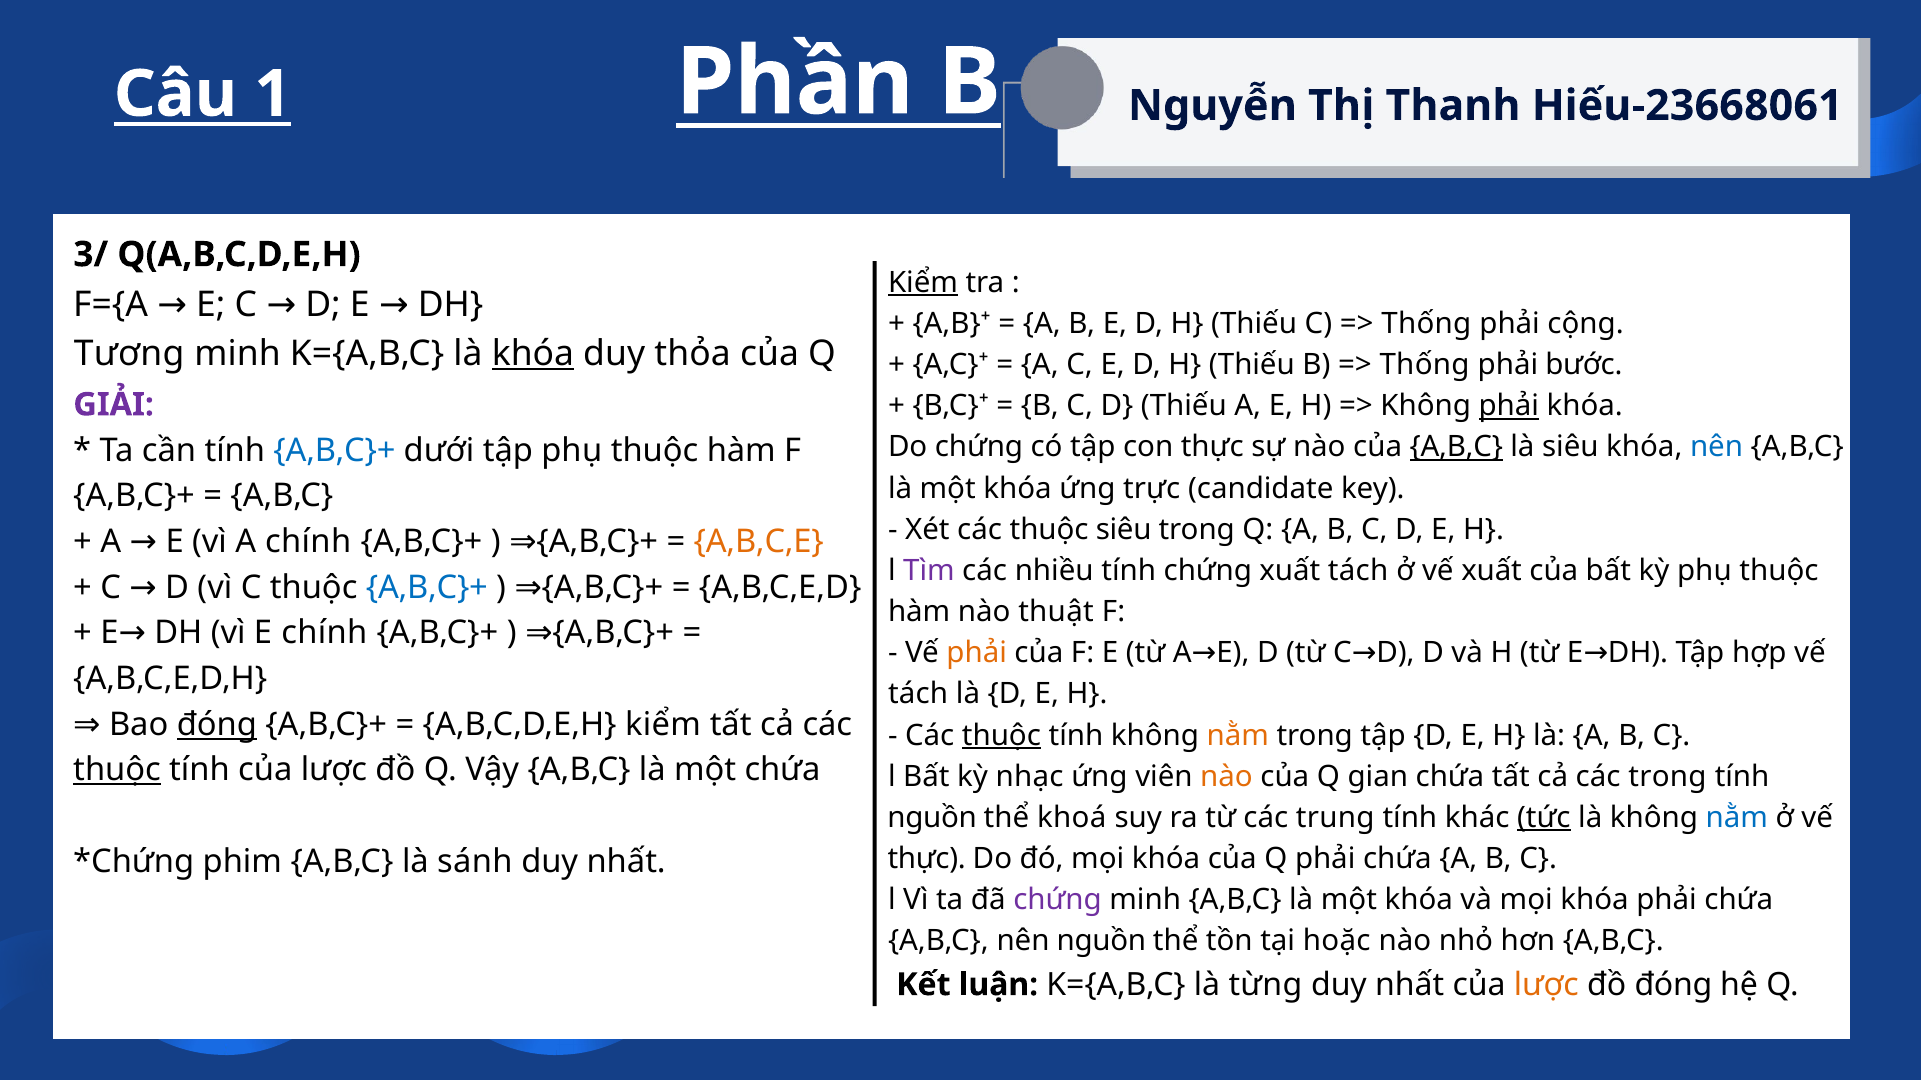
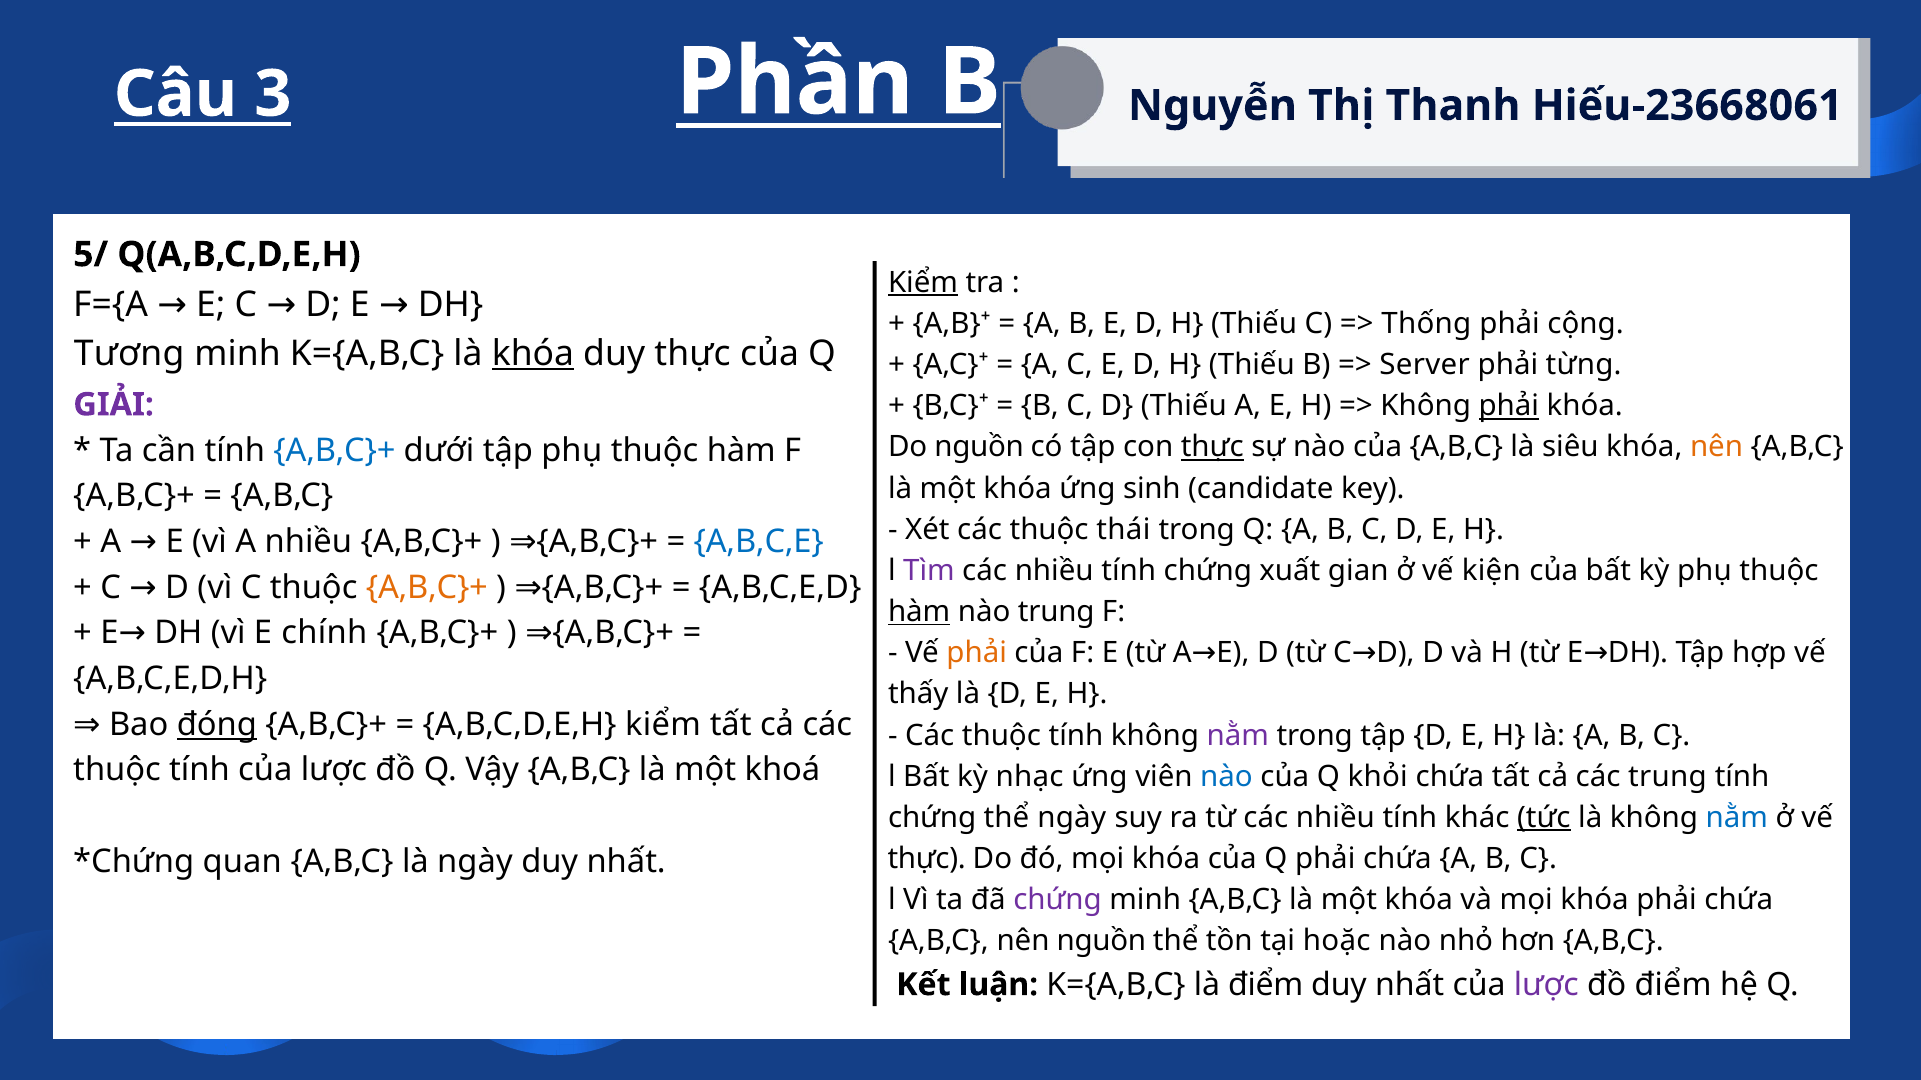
1: 1 -> 3
3/: 3/ -> 5/
duy thỏa: thỏa -> thực
Thống at (1425, 365): Thống -> Server
bước: bước -> từng
Do chứng: chứng -> nguồn
thực at (1212, 447) underline: none -> present
A,B,C at (1456, 447) underline: present -> none
nên at (1717, 447) colour: blue -> orange
trực: trực -> sinh
thuộc siêu: siêu -> thái
A chính: chính -> nhiều
A,B,C,E colour: orange -> blue
xuất tách: tách -> gian
vế xuất: xuất -> kiện
A,B,C}+ at (427, 588) colour: blue -> orange
hàm at (919, 612) underline: none -> present
nào thuật: thuật -> trung
tách at (918, 695): tách -> thấy
thuộc at (1001, 736) underline: present -> none
nằm at (1238, 736) colour: orange -> purple
thuộc at (117, 771) underline: present -> none
một chứa: chứa -> khoá
nào at (1226, 777) colour: orange -> blue
gian: gian -> khỏi
các trong: trong -> trung
nguồn at (932, 818): nguồn -> chứng
thể khoá: khoá -> ngày
từ các trung: trung -> nhiều
phim: phim -> quan
là sánh: sánh -> ngày
là từng: từng -> điểm
lược at (1546, 985) colour: orange -> purple
đồ đóng: đóng -> điểm
